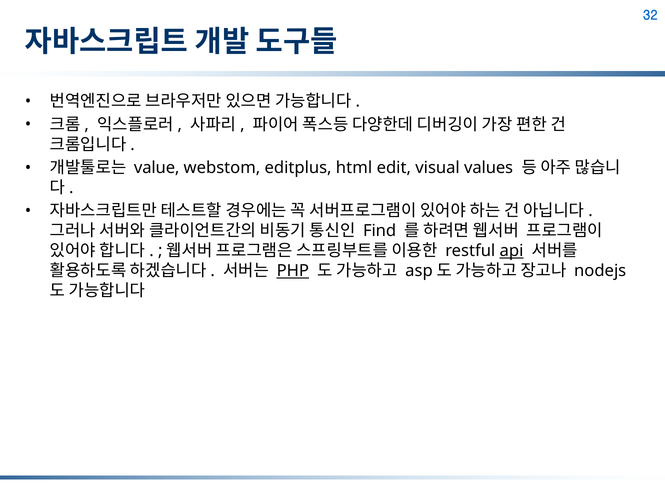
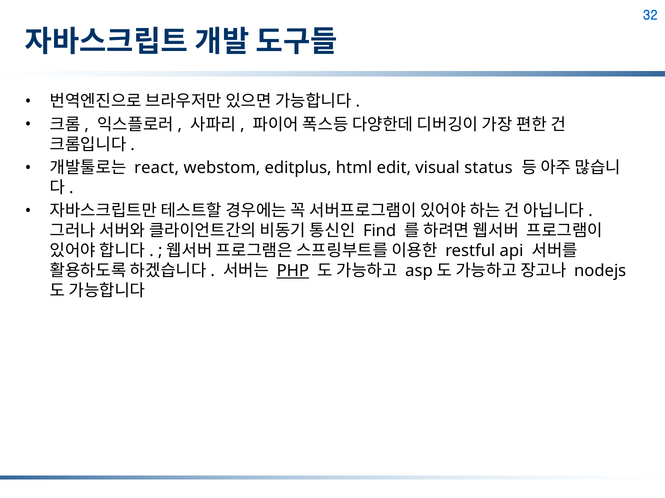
value: value -> react
values: values -> status
api underline: present -> none
